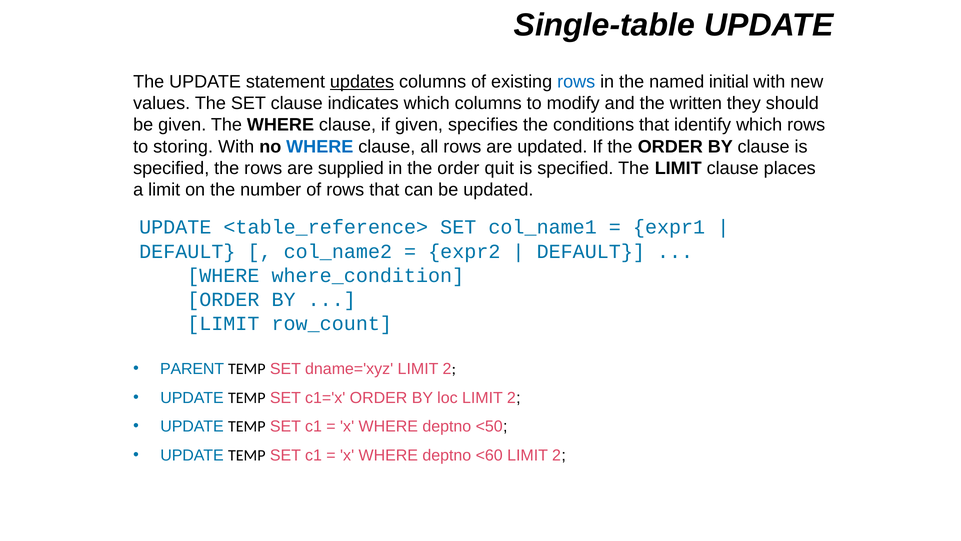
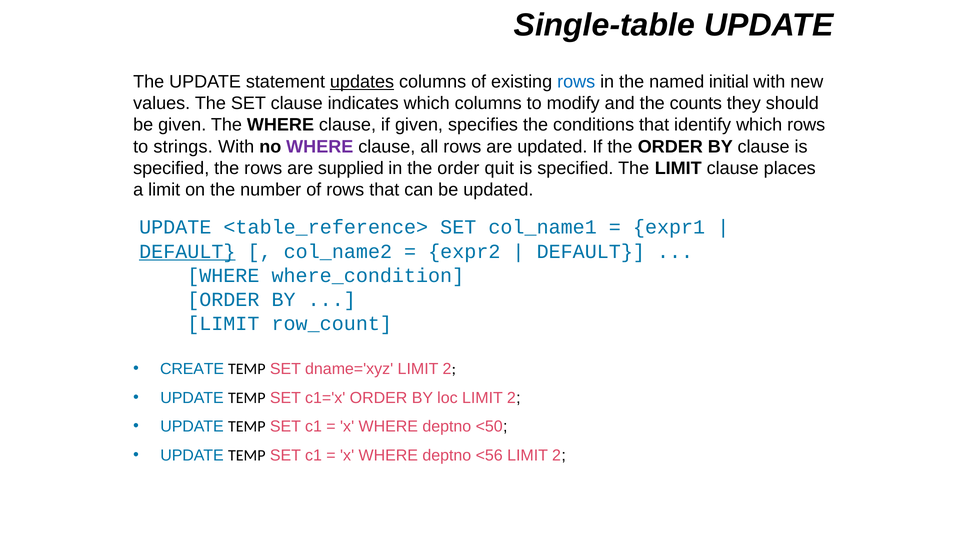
written: written -> counts
storing: storing -> strings
WHERE at (320, 147) colour: blue -> purple
DEFAULT at (187, 251) underline: none -> present
PARENT: PARENT -> CREATE
<60: <60 -> <56
